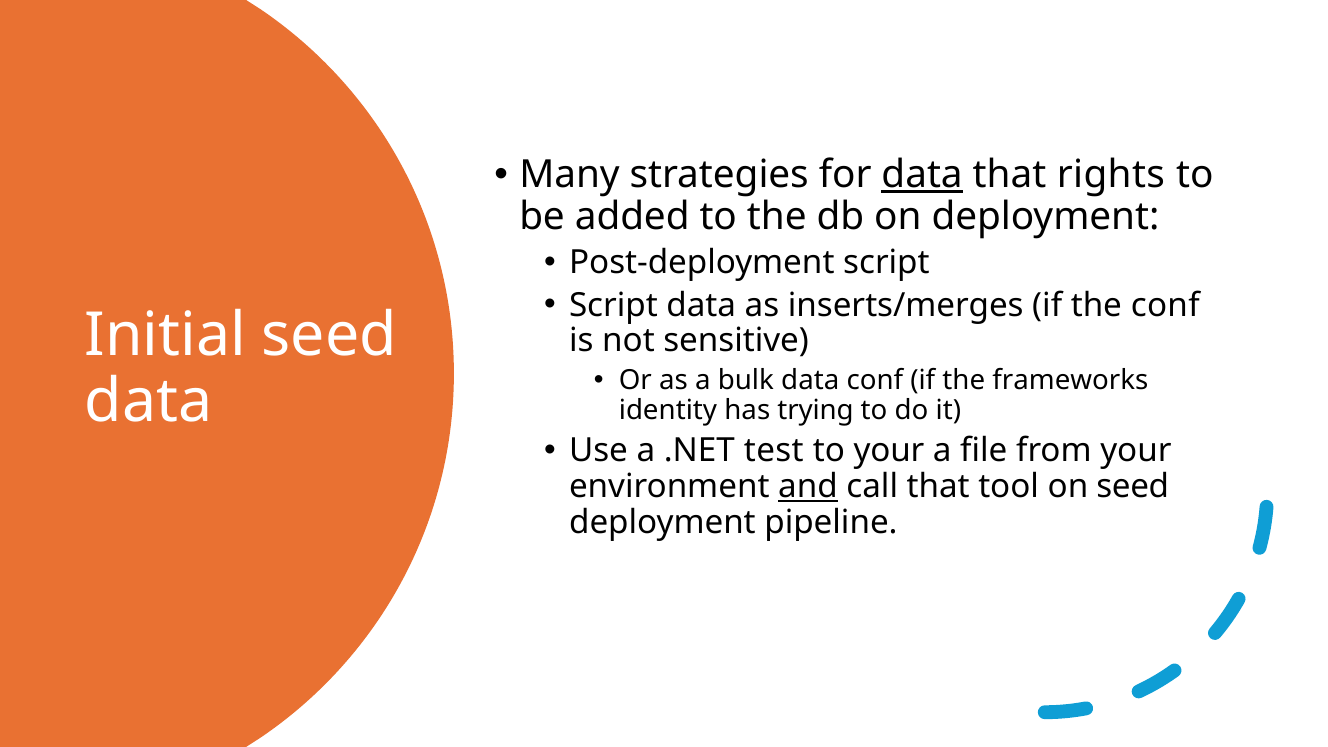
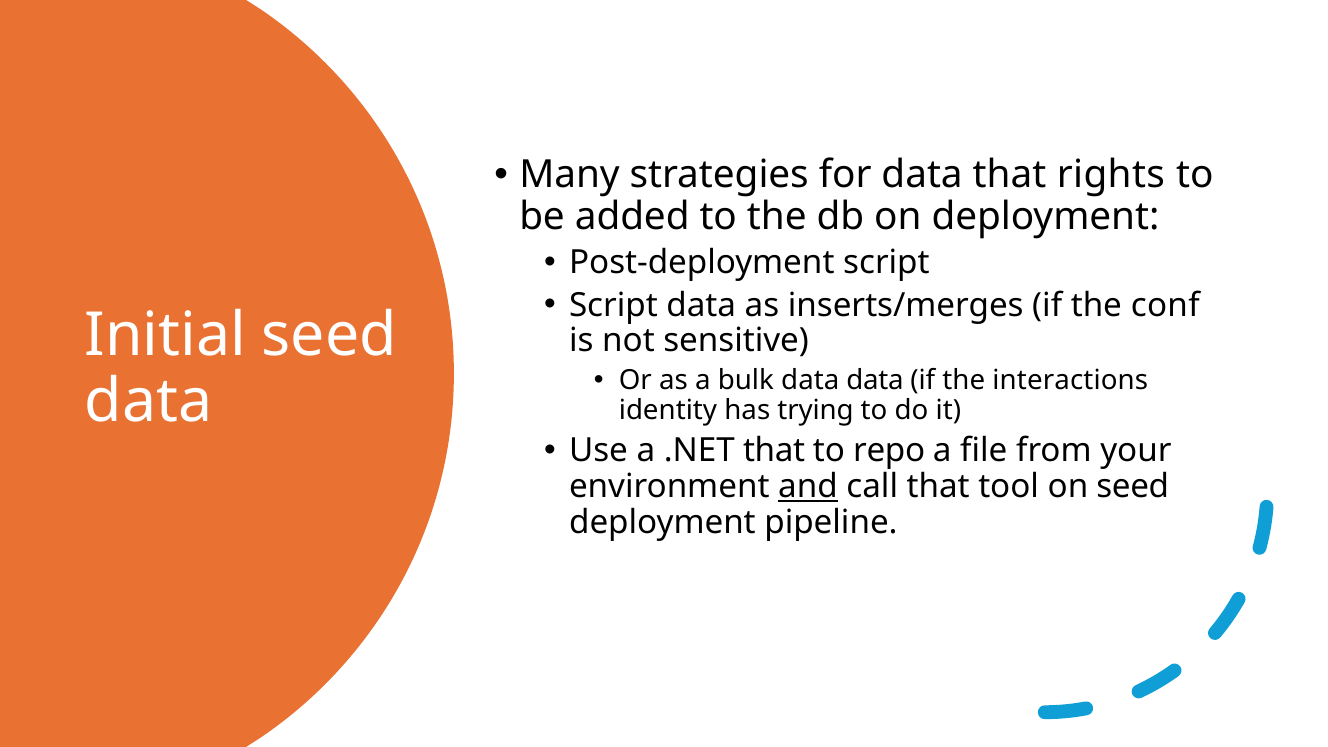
data at (922, 175) underline: present -> none
data conf: conf -> data
frameworks: frameworks -> interactions
.NET test: test -> that
to your: your -> repo
